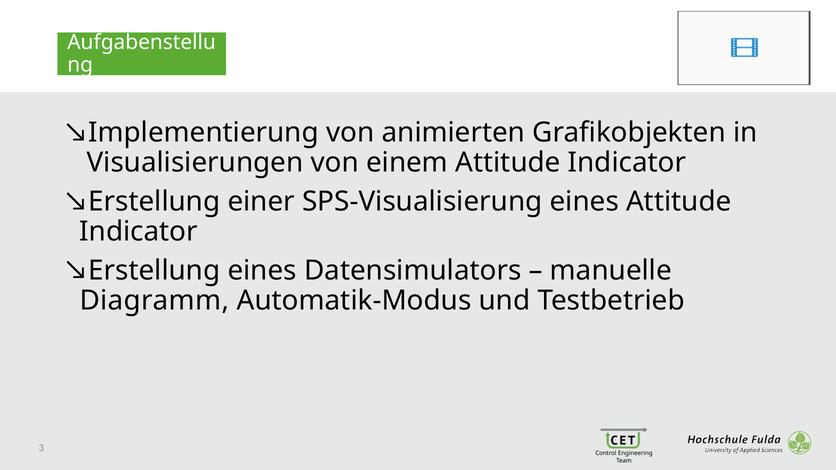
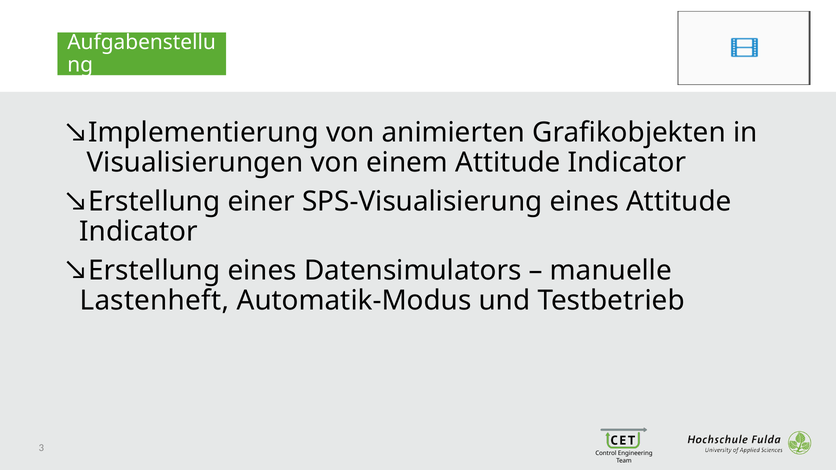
Diagramm: Diagramm -> Lastenheft
